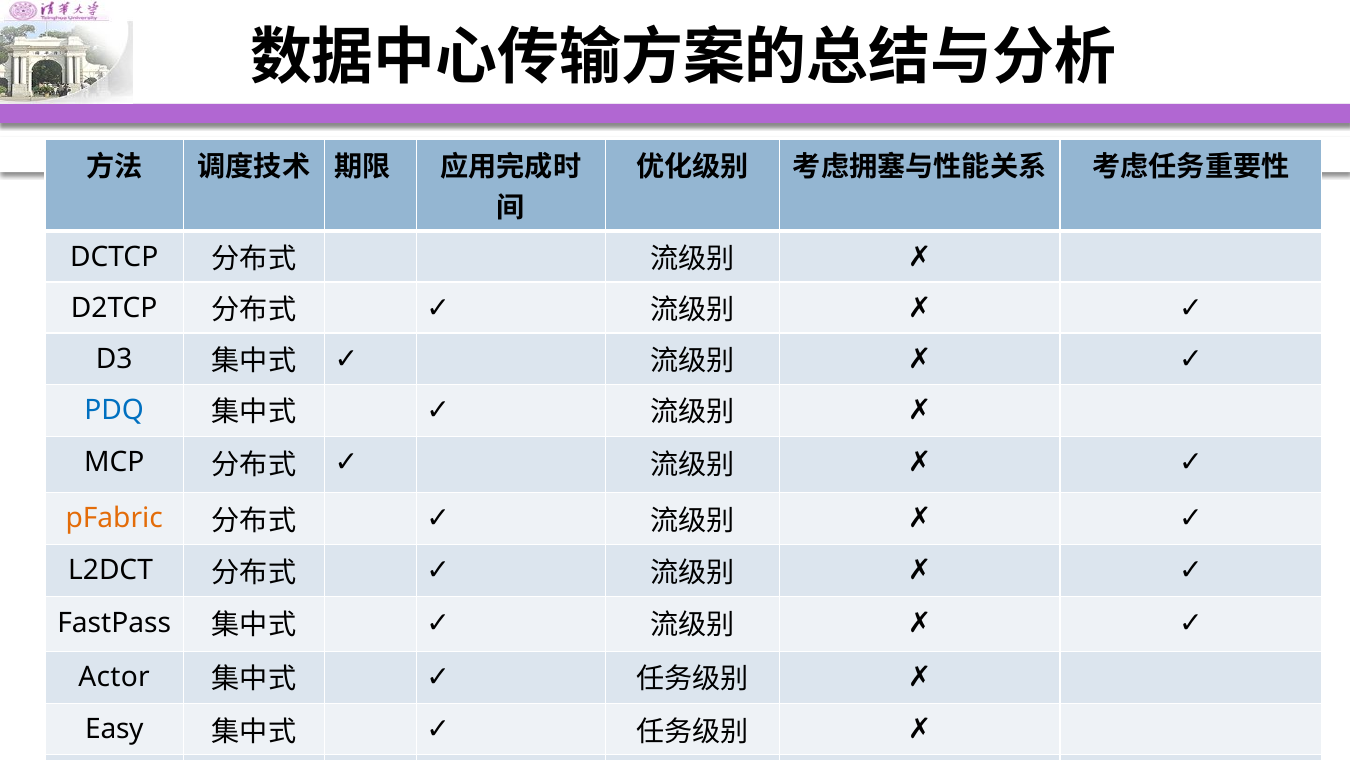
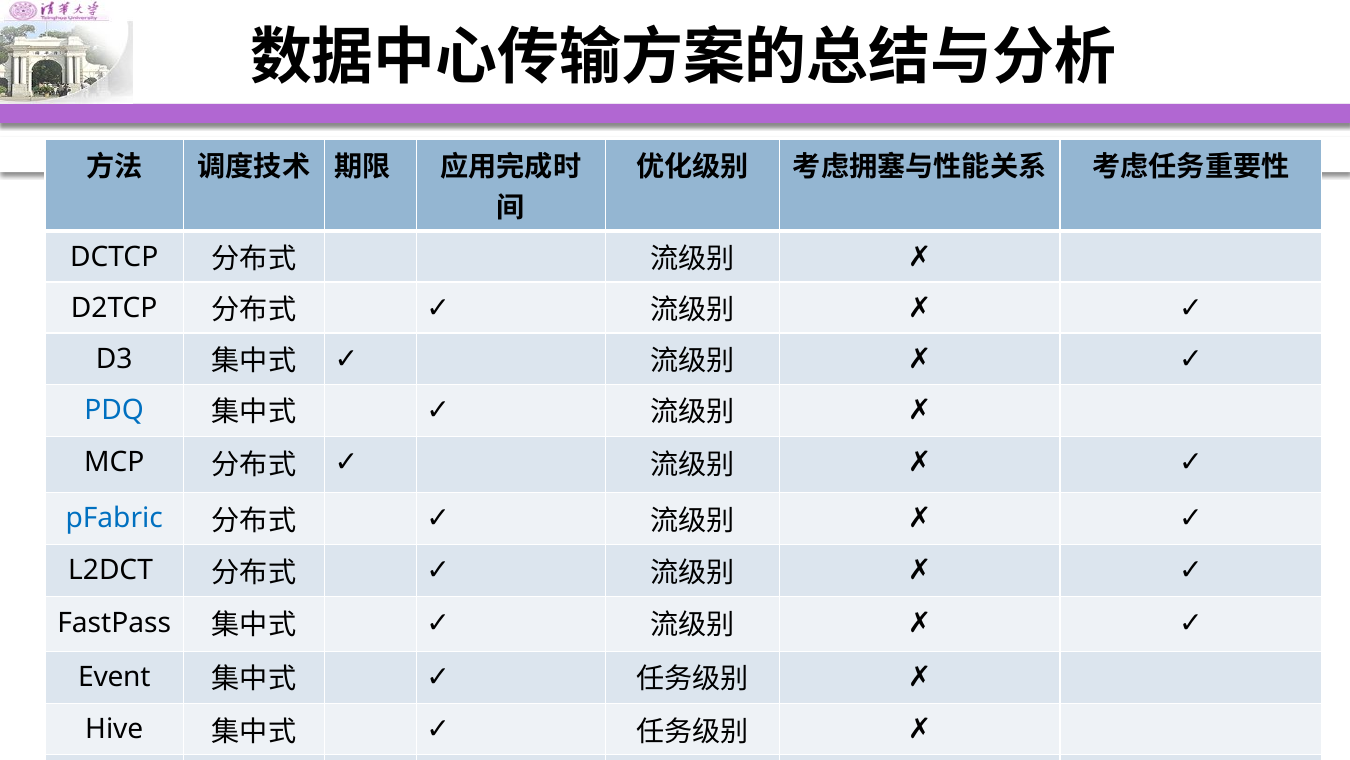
pFabric colour: orange -> blue
Actor: Actor -> Event
Easy: Easy -> Hive
